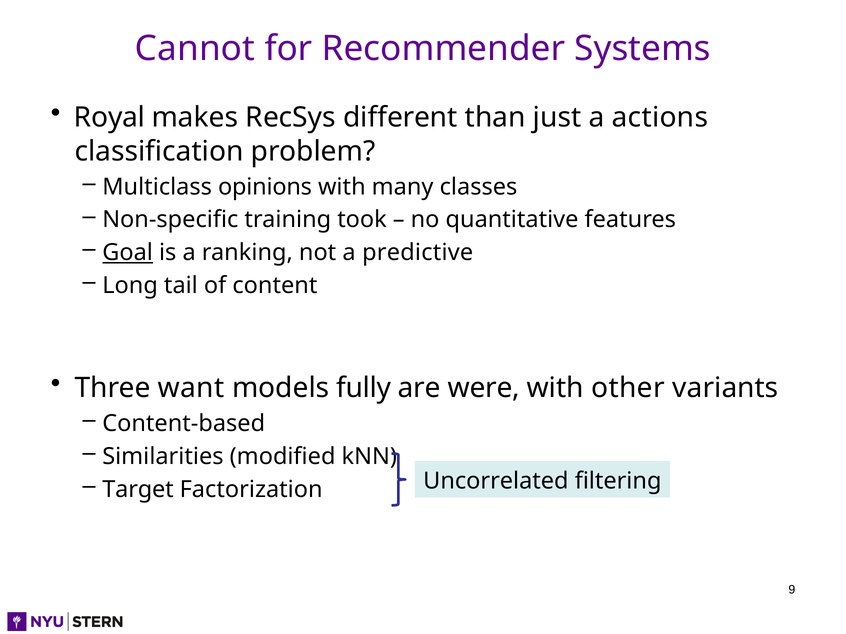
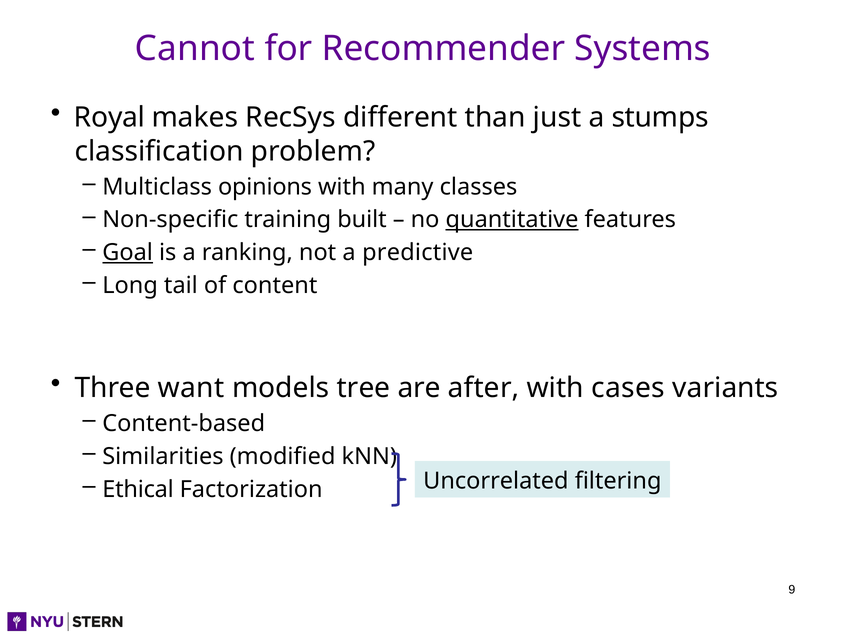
actions: actions -> stumps
took: took -> built
quantitative underline: none -> present
fully: fully -> tree
were: were -> after
other: other -> cases
Target: Target -> Ethical
